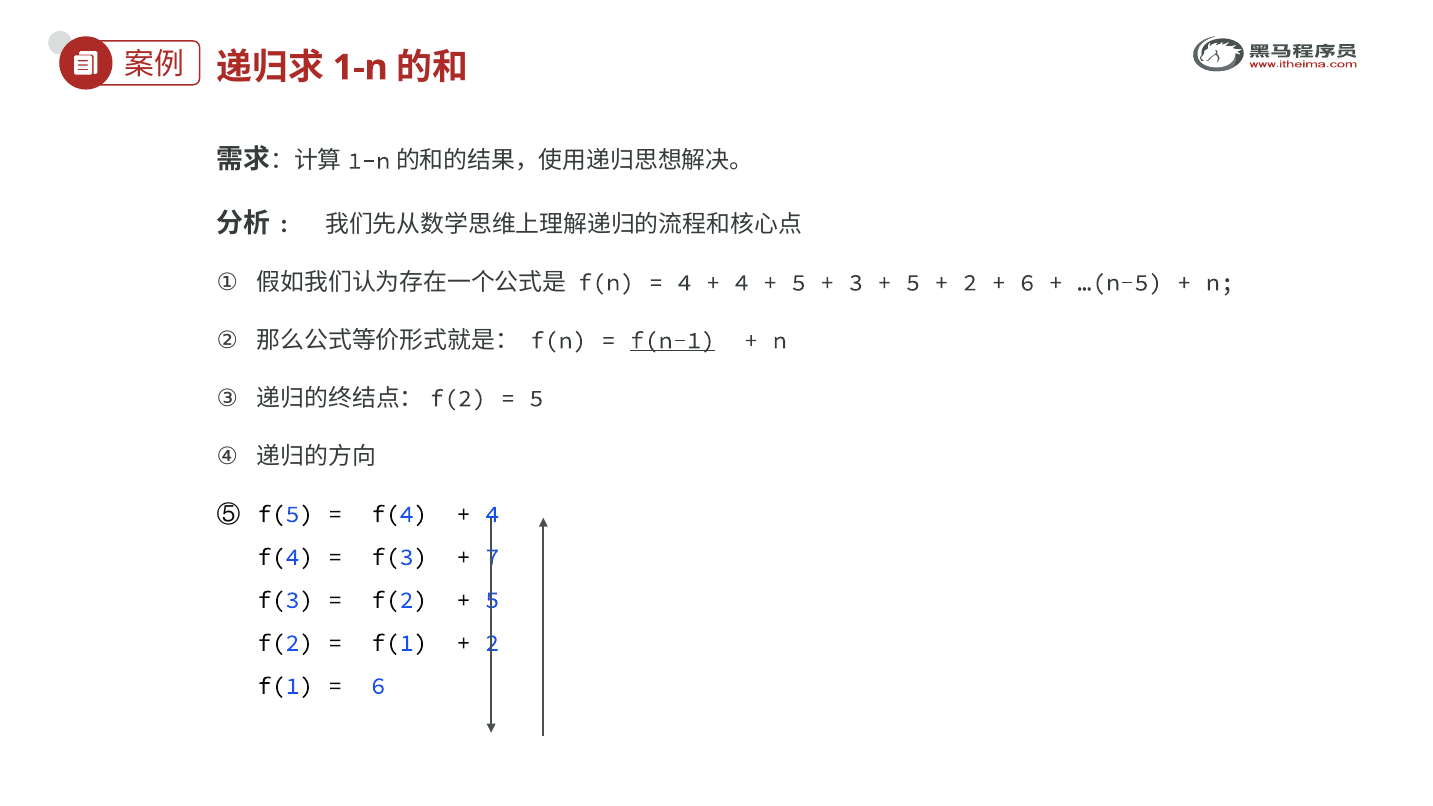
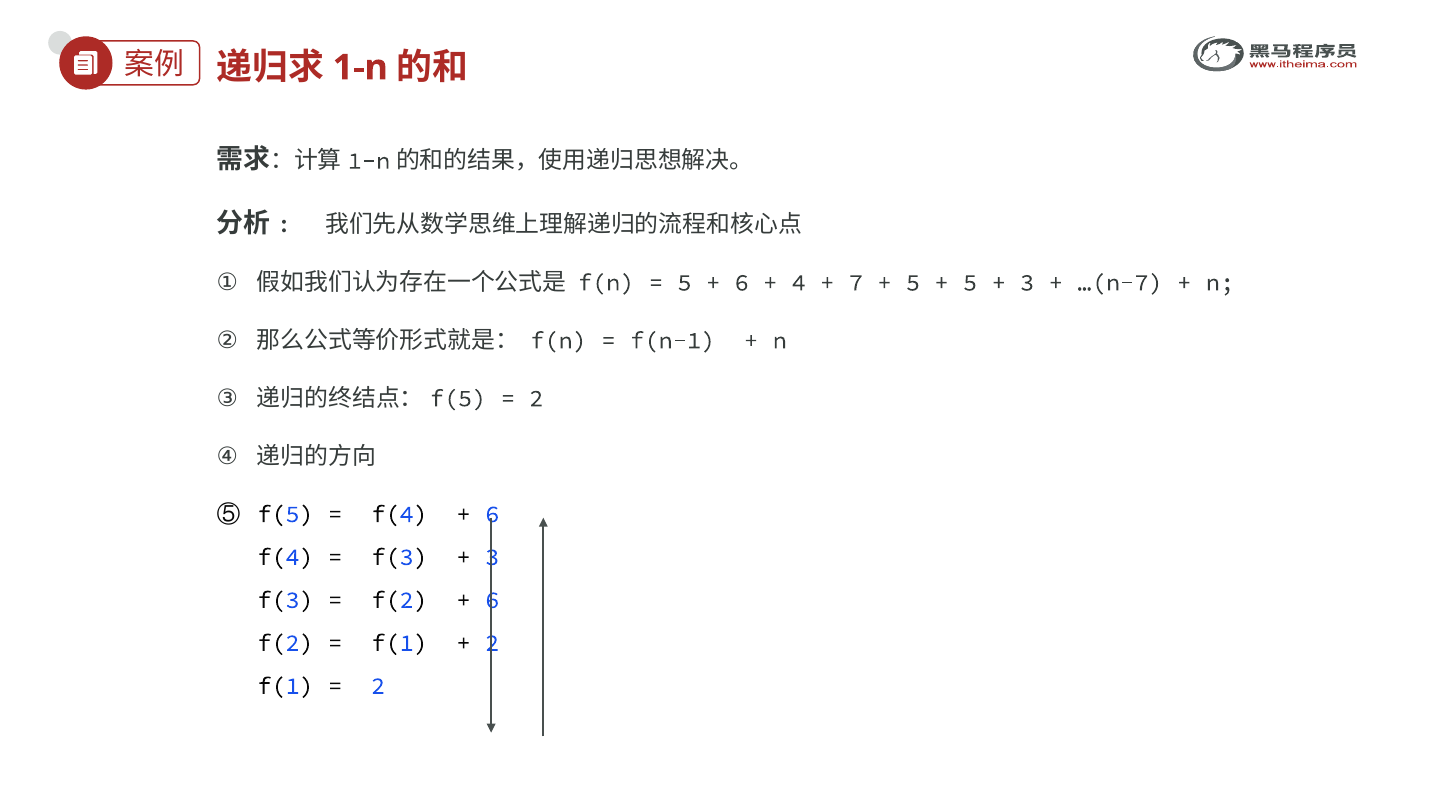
4 at (685, 283): 4 -> 5
4 at (742, 283): 4 -> 6
5 at (799, 283): 5 -> 4
3: 3 -> 7
2 at (970, 283): 2 -> 5
6 at (1027, 283): 6 -> 3
…(n-5: …(n-5 -> …(n-7
f(n-1 underline: present -> none
f(2 at (458, 398): f(2 -> f(5
5 at (536, 398): 5 -> 2
4 at (492, 514): 4 -> 6
7 at (492, 557): 7 -> 3
5 at (492, 600): 5 -> 6
6 at (378, 686): 6 -> 2
